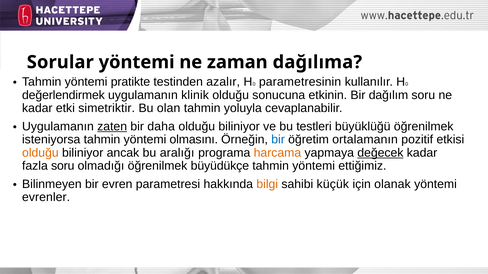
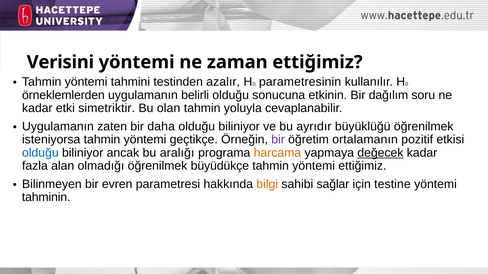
Sorular: Sorular -> Verisini
zaman dağılıma: dağılıma -> ettiğimiz
pratikte: pratikte -> tahmini
değerlendirmek: değerlendirmek -> örneklemlerden
klinik: klinik -> belirli
zaten underline: present -> none
testleri: testleri -> ayrıdır
olmasını: olmasını -> geçtikçe
bir at (278, 140) colour: blue -> purple
olduğu at (40, 153) colour: orange -> blue
fazla soru: soru -> alan
küçük: küçük -> sağlar
olanak: olanak -> testine
evrenler: evrenler -> tahminin
